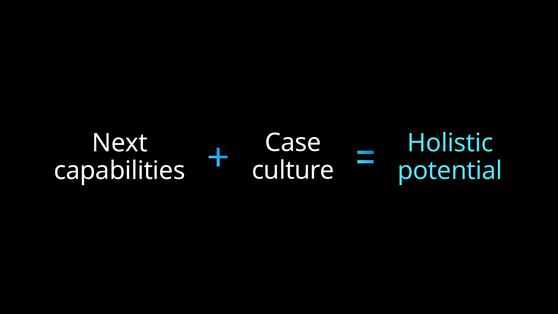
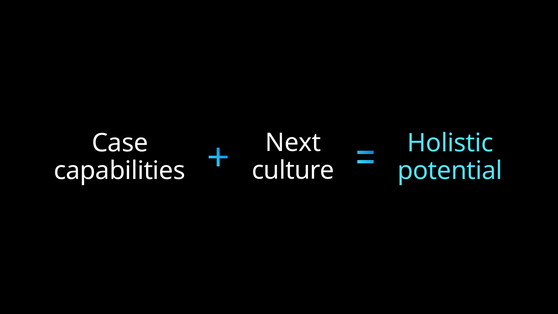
Case: Case -> Next
Next: Next -> Case
